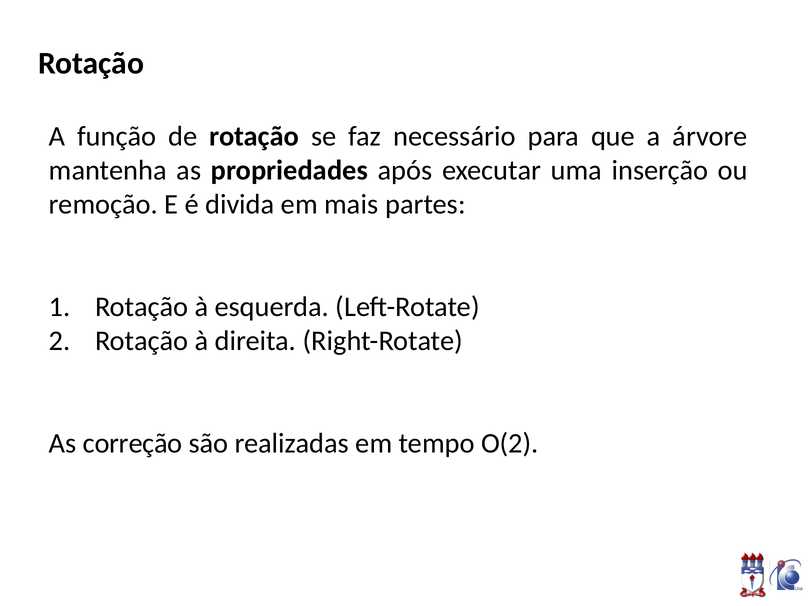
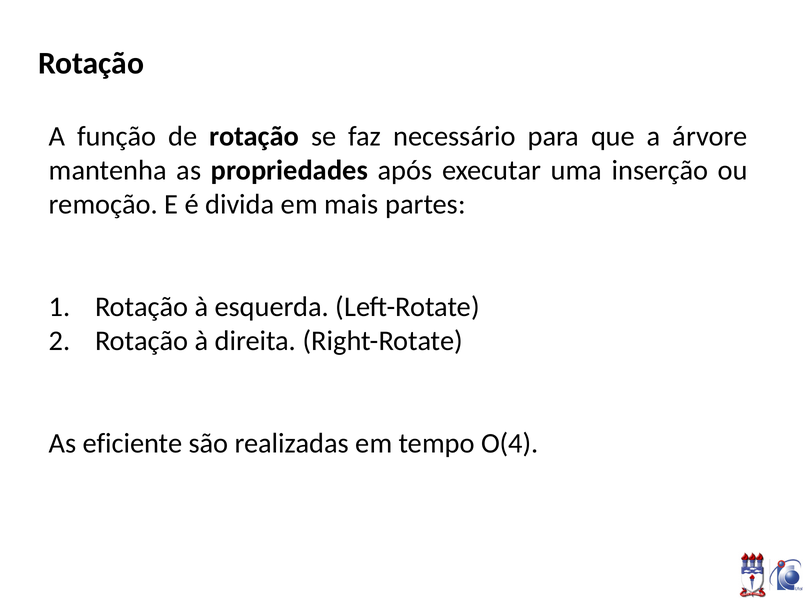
correção: correção -> eficiente
O(2: O(2 -> O(4
